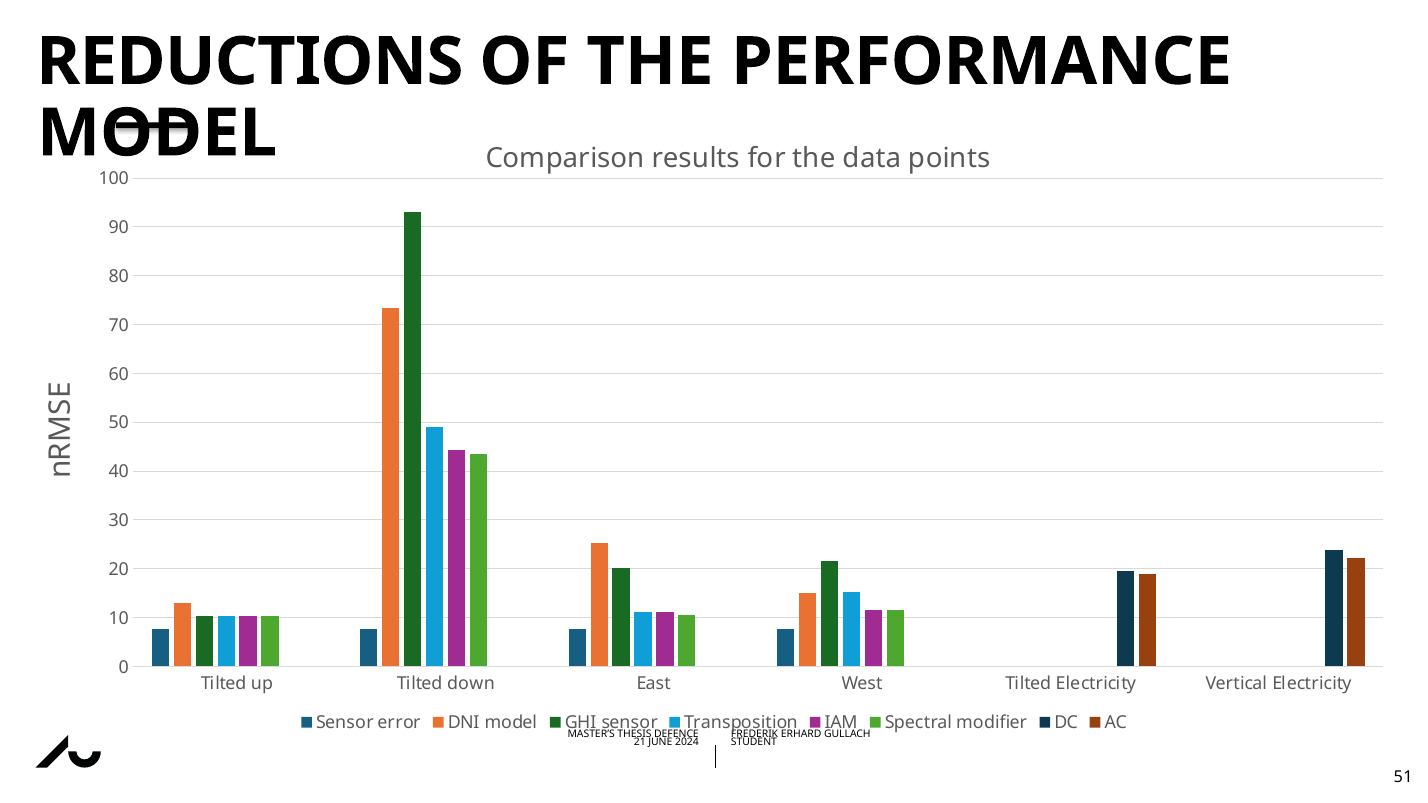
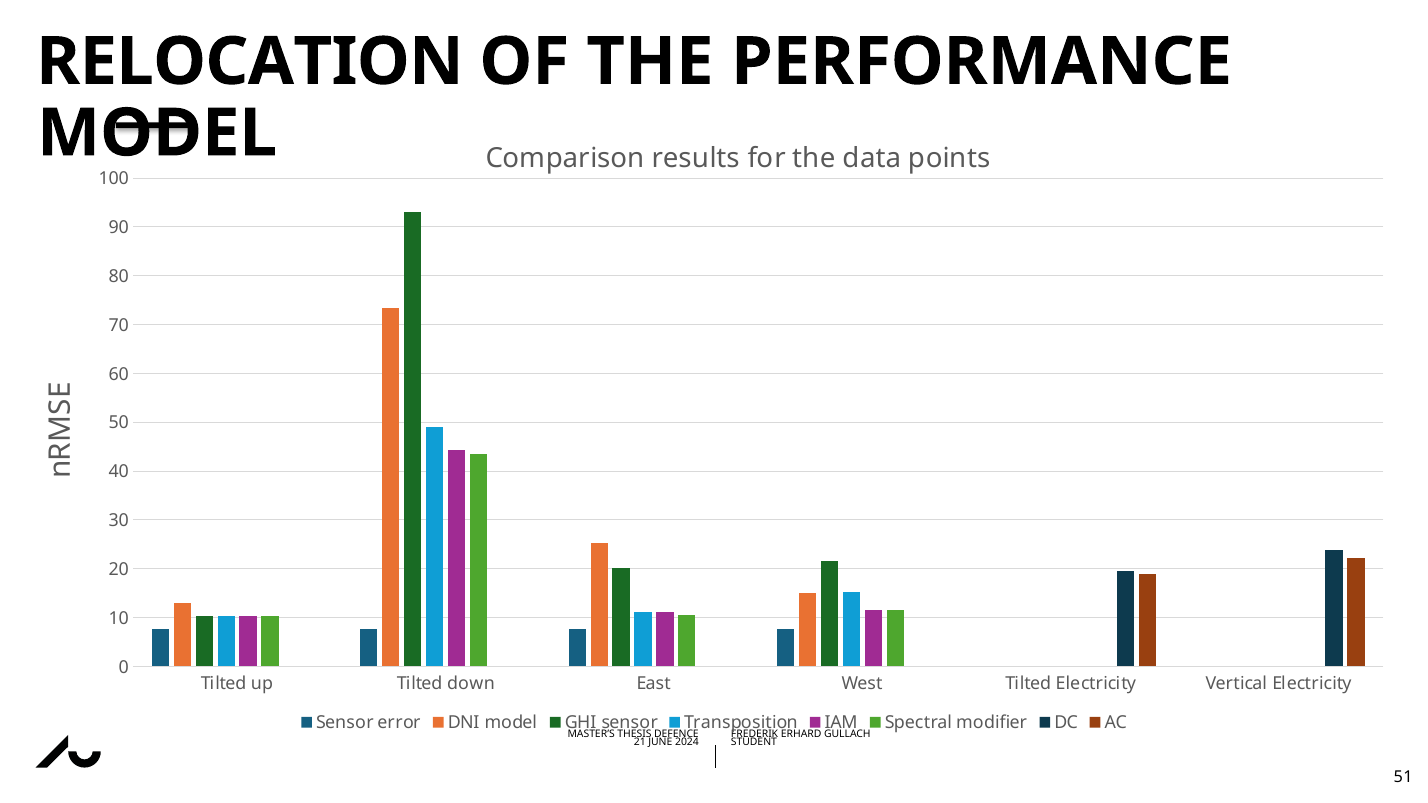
REDUCTIONS: REDUCTIONS -> RELOCATION
